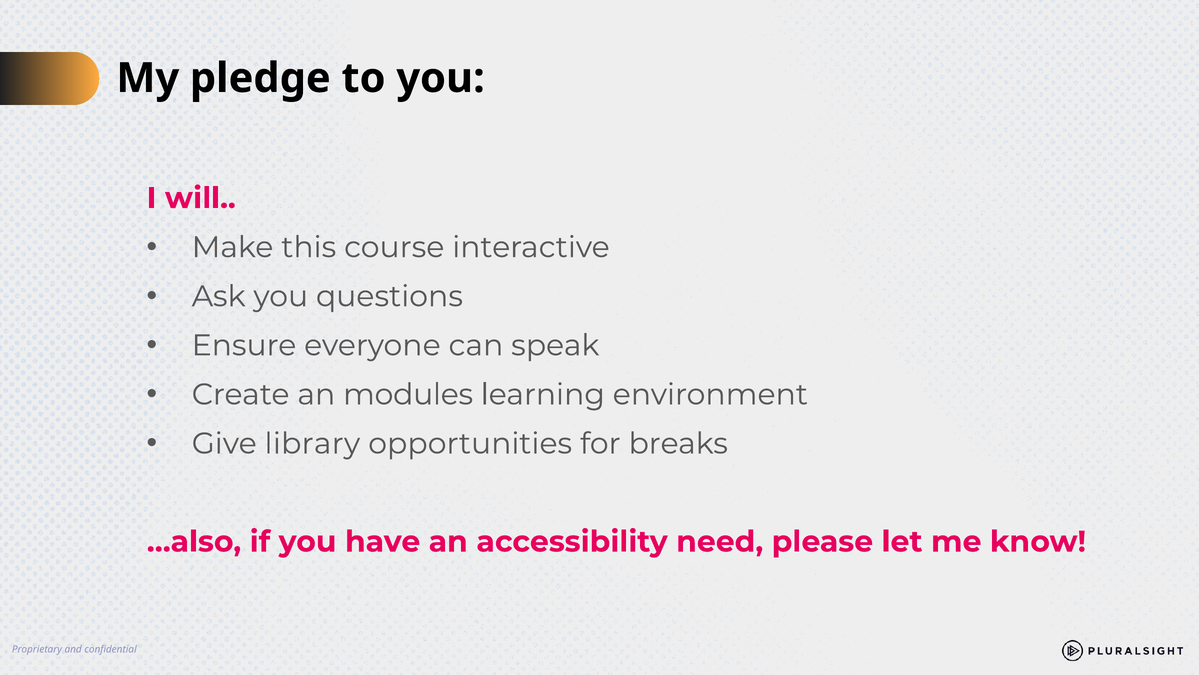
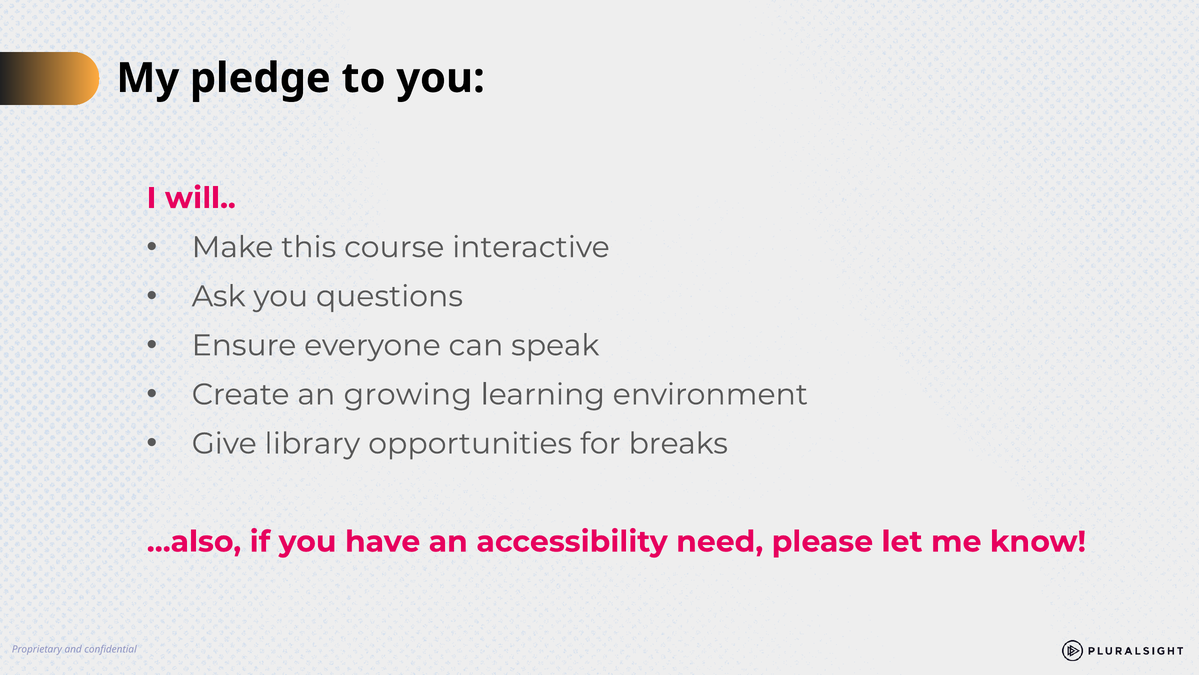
modules: modules -> growing
